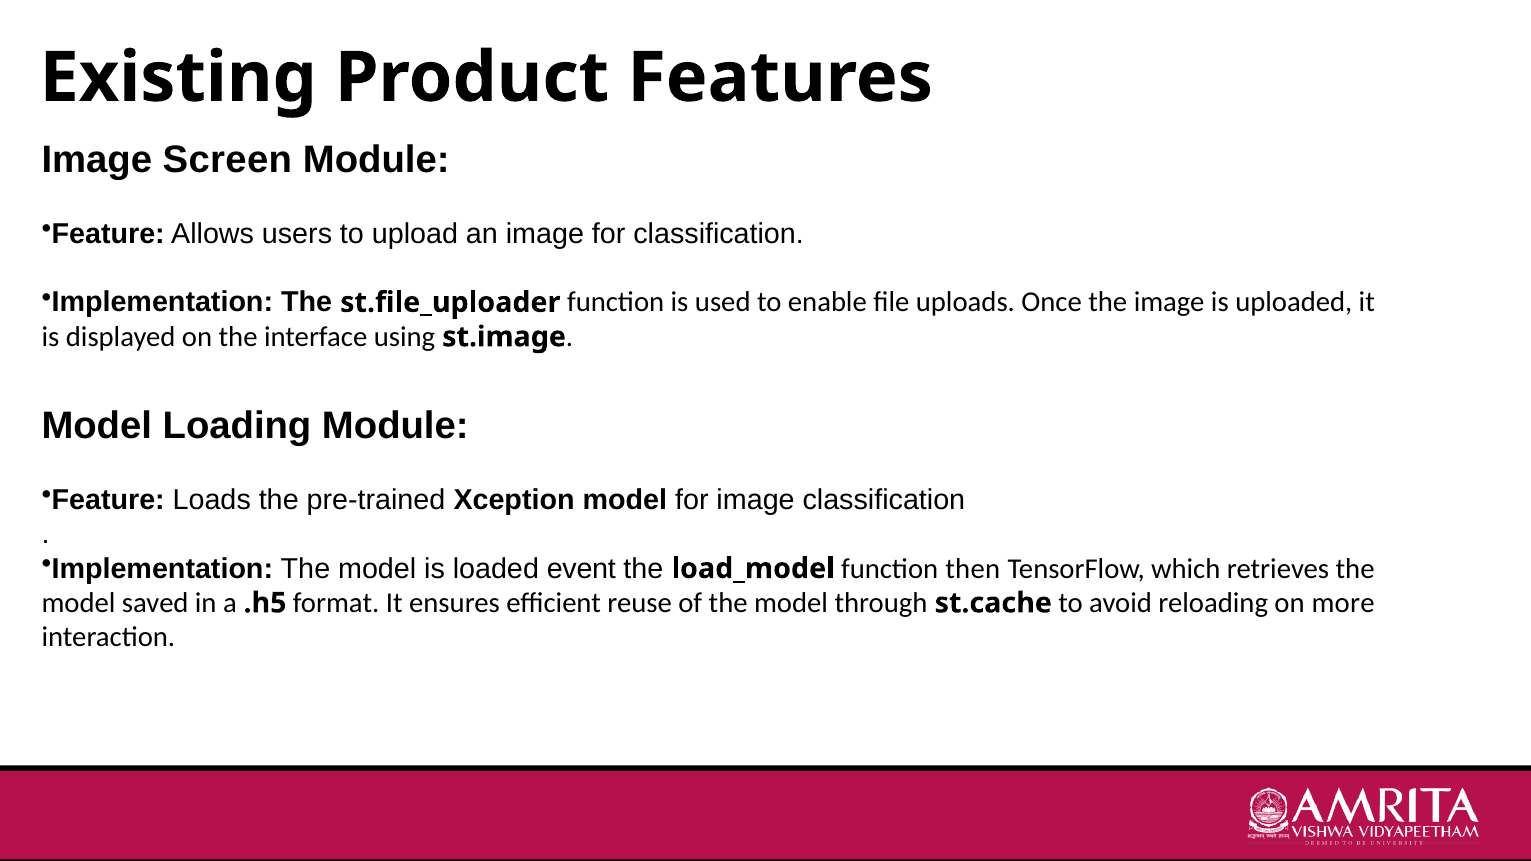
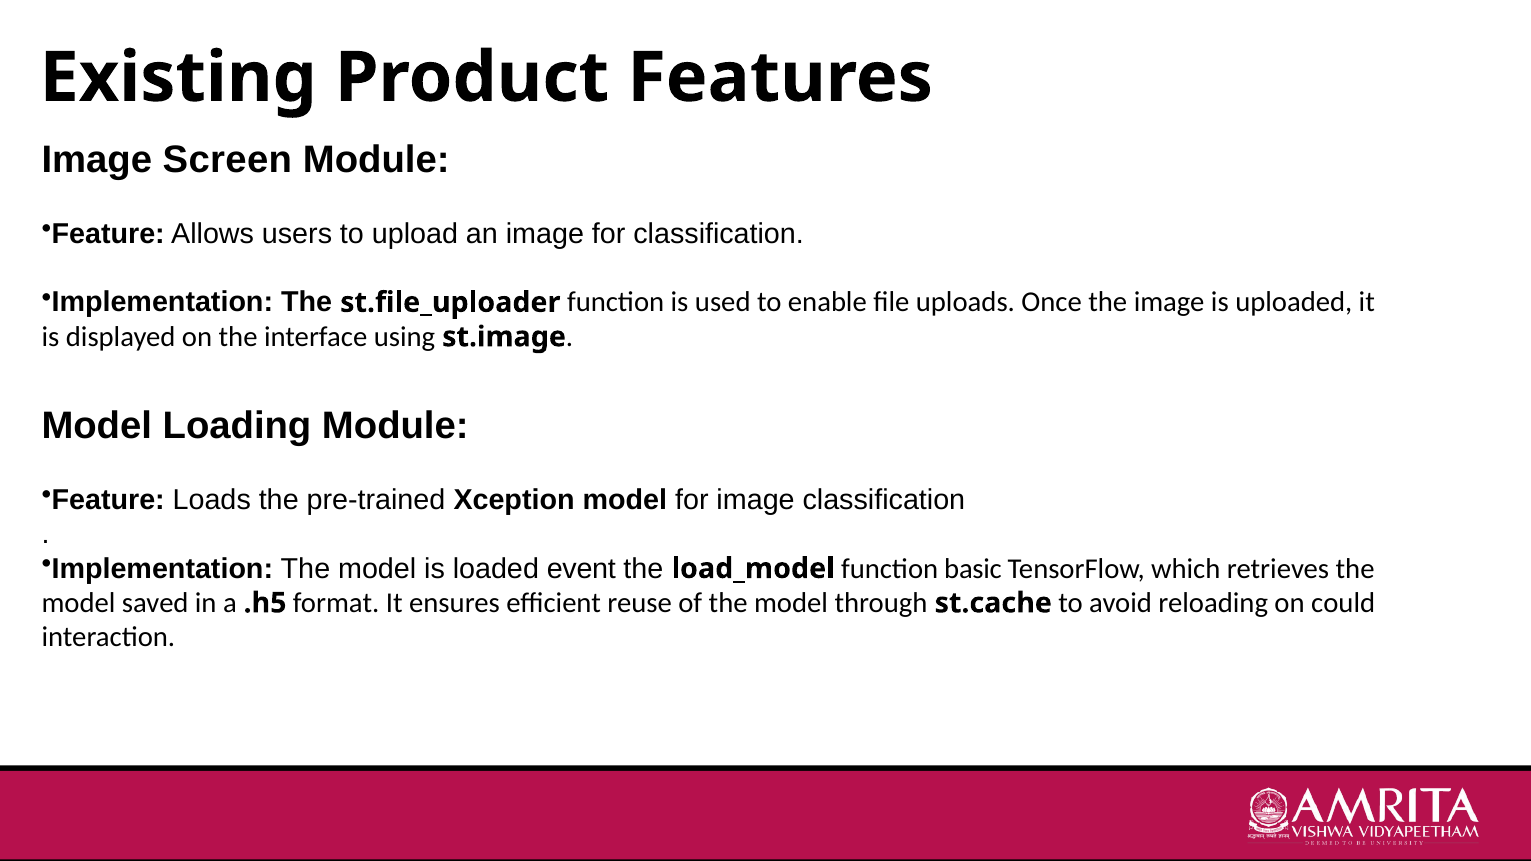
then: then -> basic
more: more -> could
